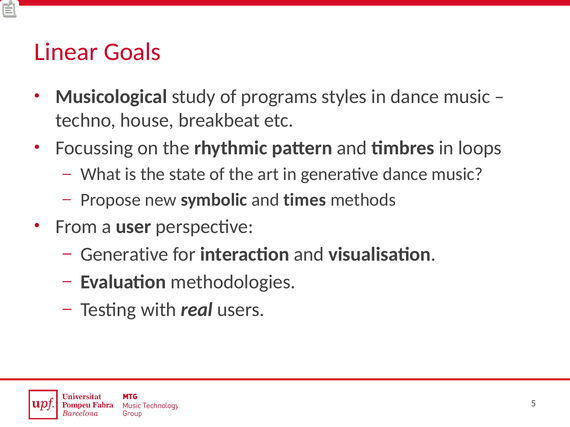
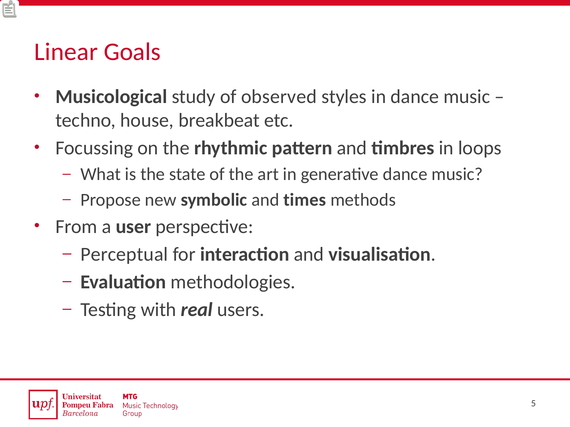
programs: programs -> observed
Generative at (124, 255): Generative -> Perceptual
